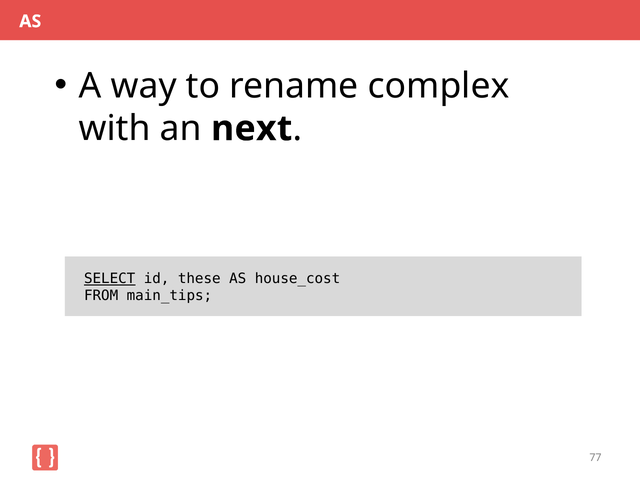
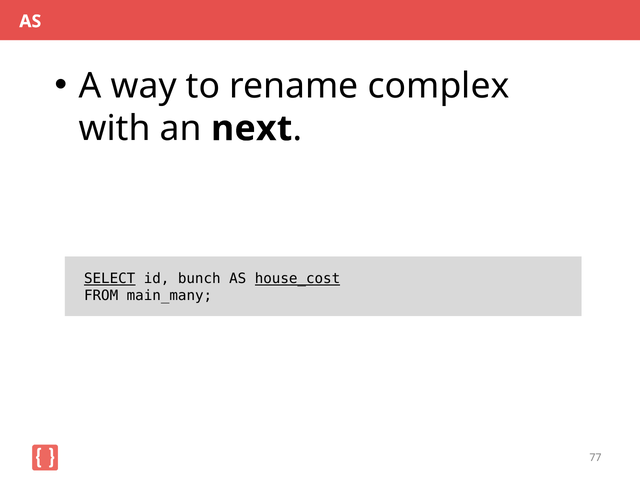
these: these -> bunch
house_cost underline: none -> present
main_tips: main_tips -> main_many
